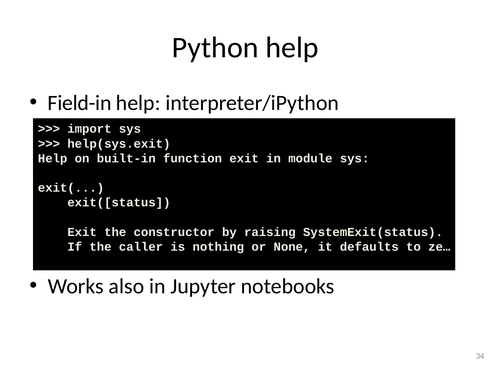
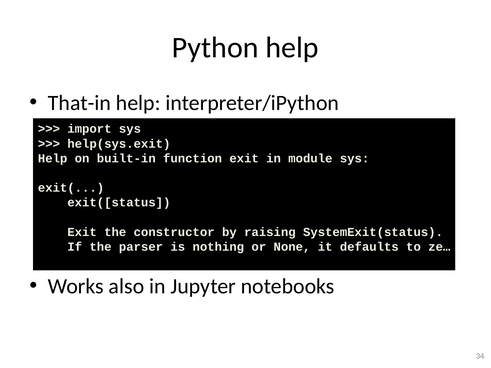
Field-in: Field-in -> That-in
caller: caller -> parser
